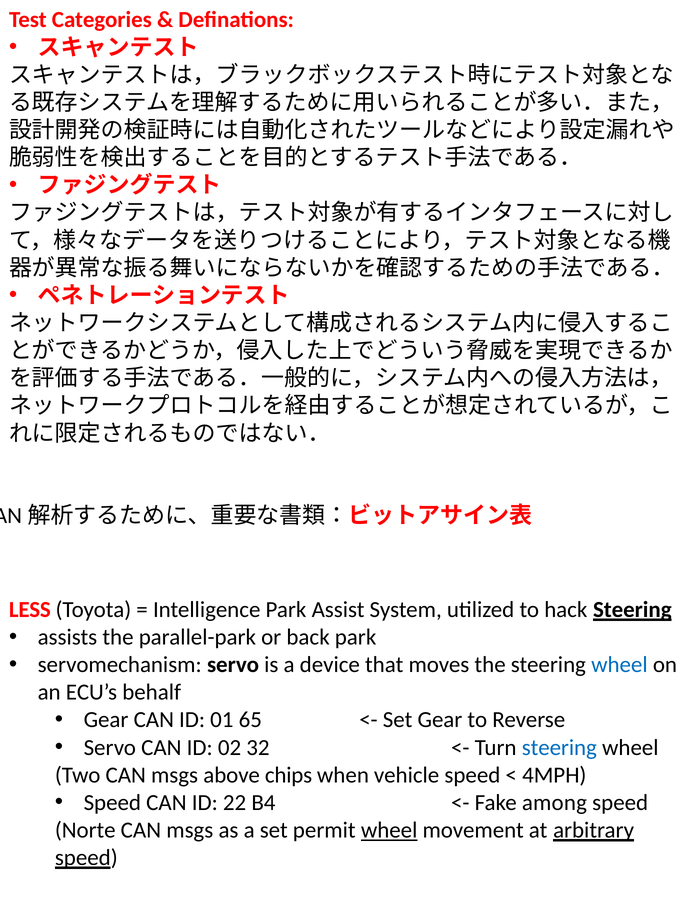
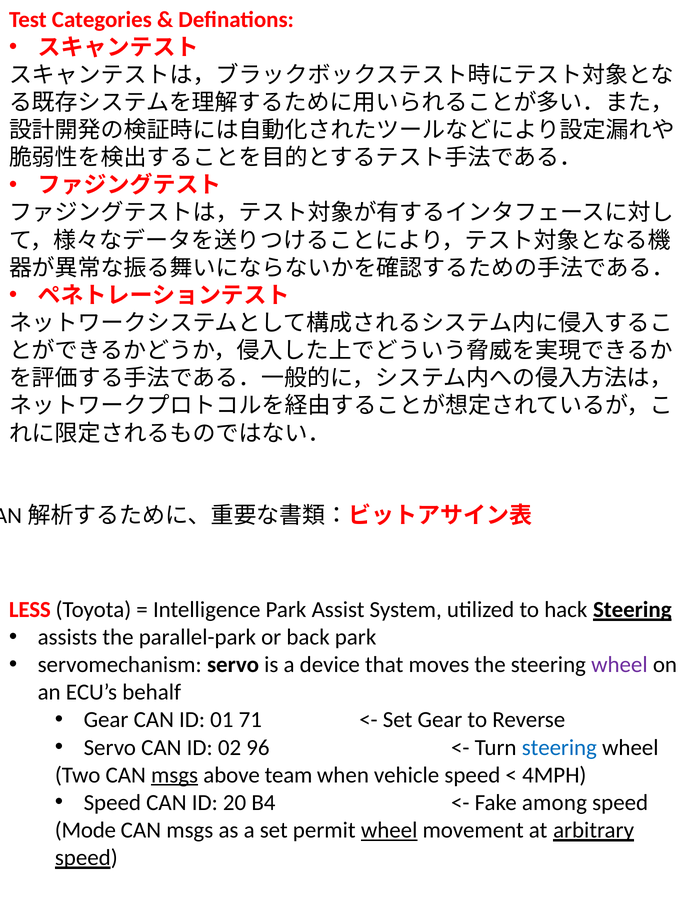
wheel at (619, 665) colour: blue -> purple
65: 65 -> 71
32: 32 -> 96
msgs at (175, 775) underline: none -> present
chips: chips -> team
22: 22 -> 20
Norte: Norte -> Mode
